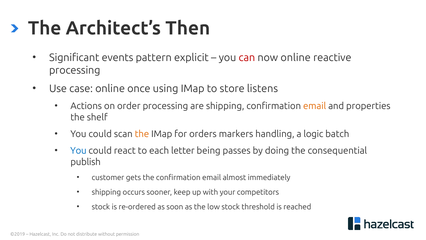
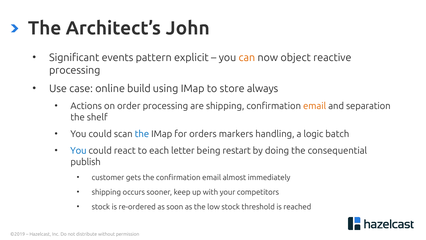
Then: Then -> John
can colour: red -> orange
now online: online -> object
once: once -> build
listens: listens -> always
properties: properties -> separation
the at (142, 134) colour: orange -> blue
passes: passes -> restart
